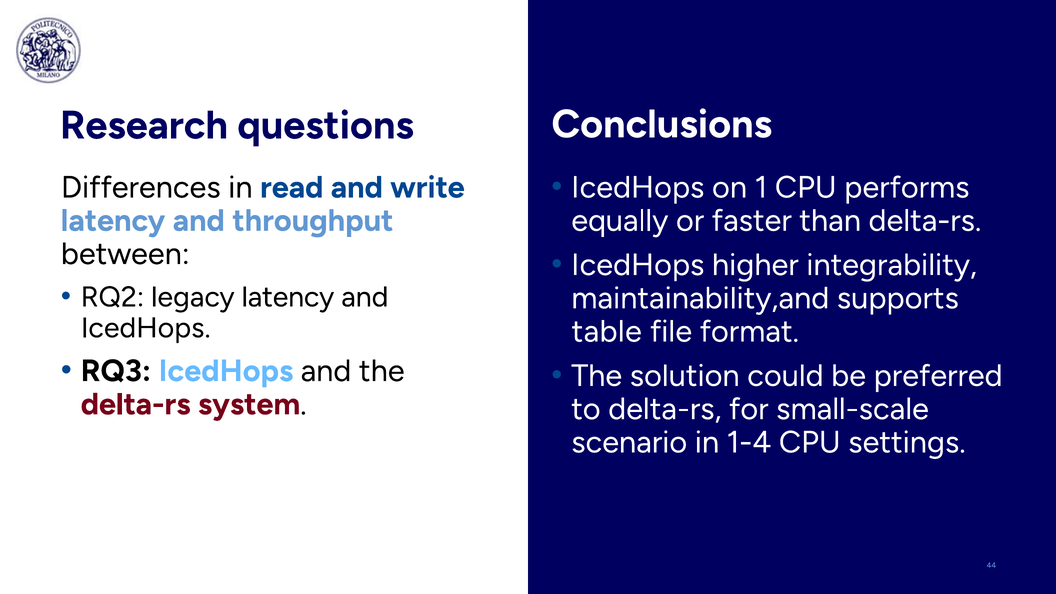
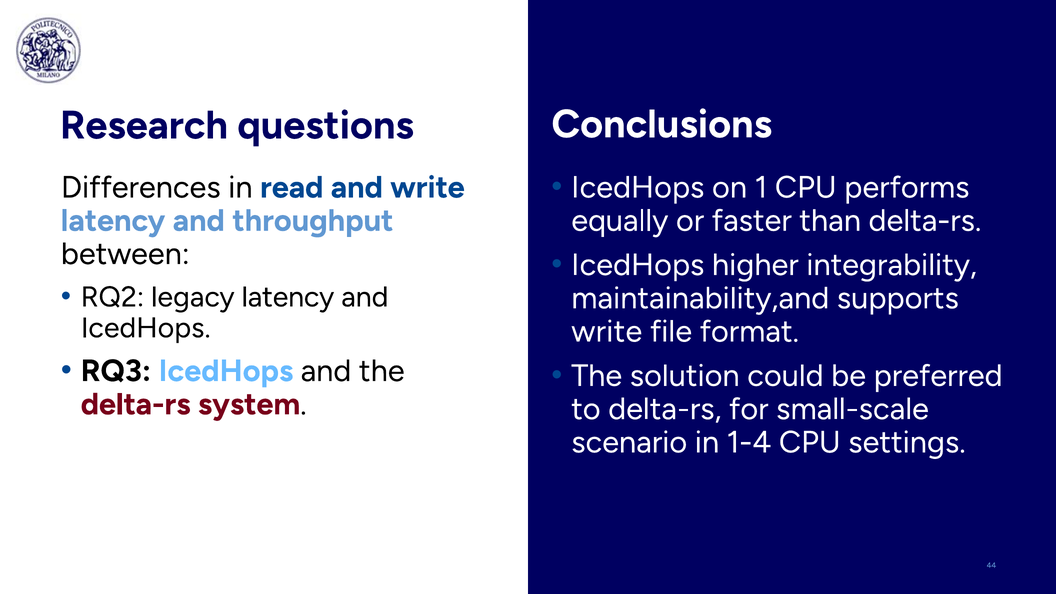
table at (607, 331): table -> write
